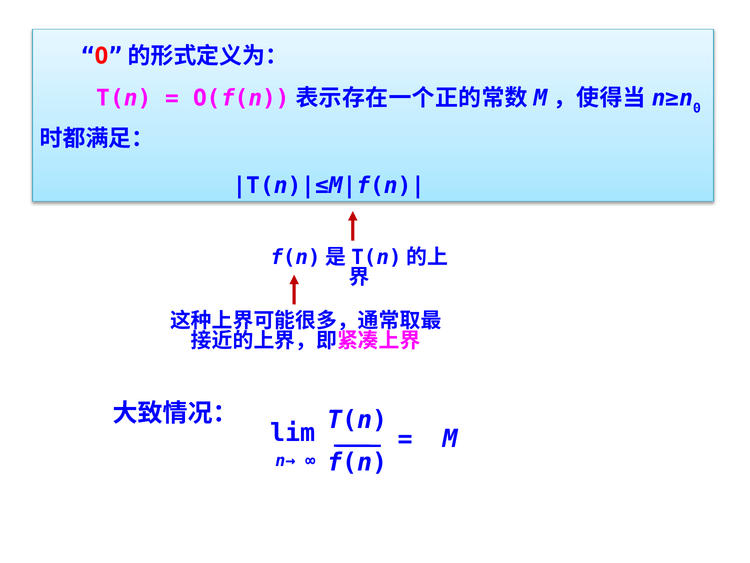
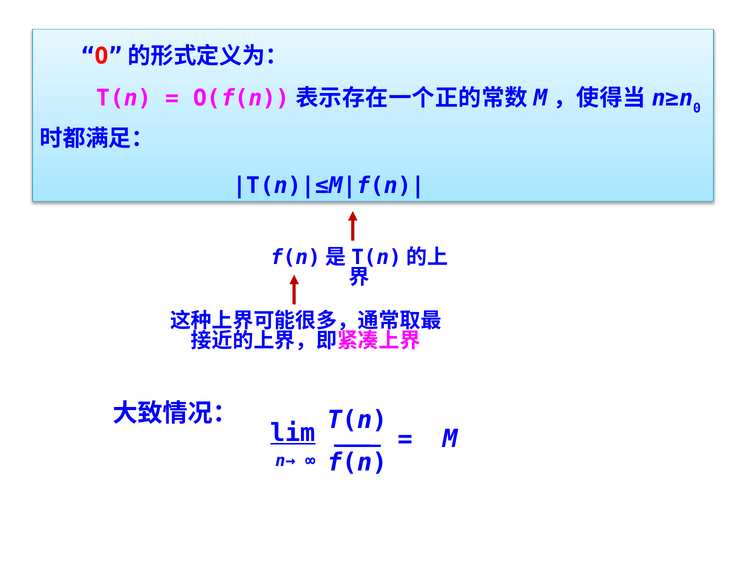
lim underline: none -> present
